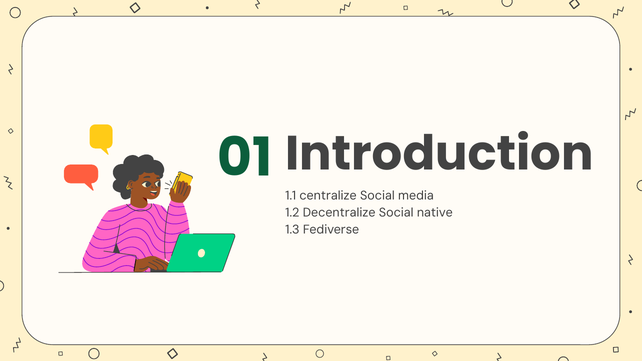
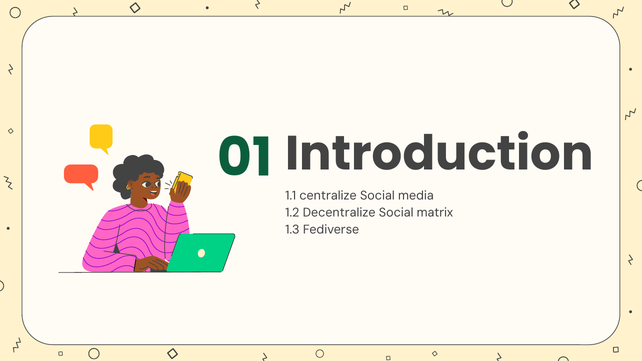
native: native -> matrix
